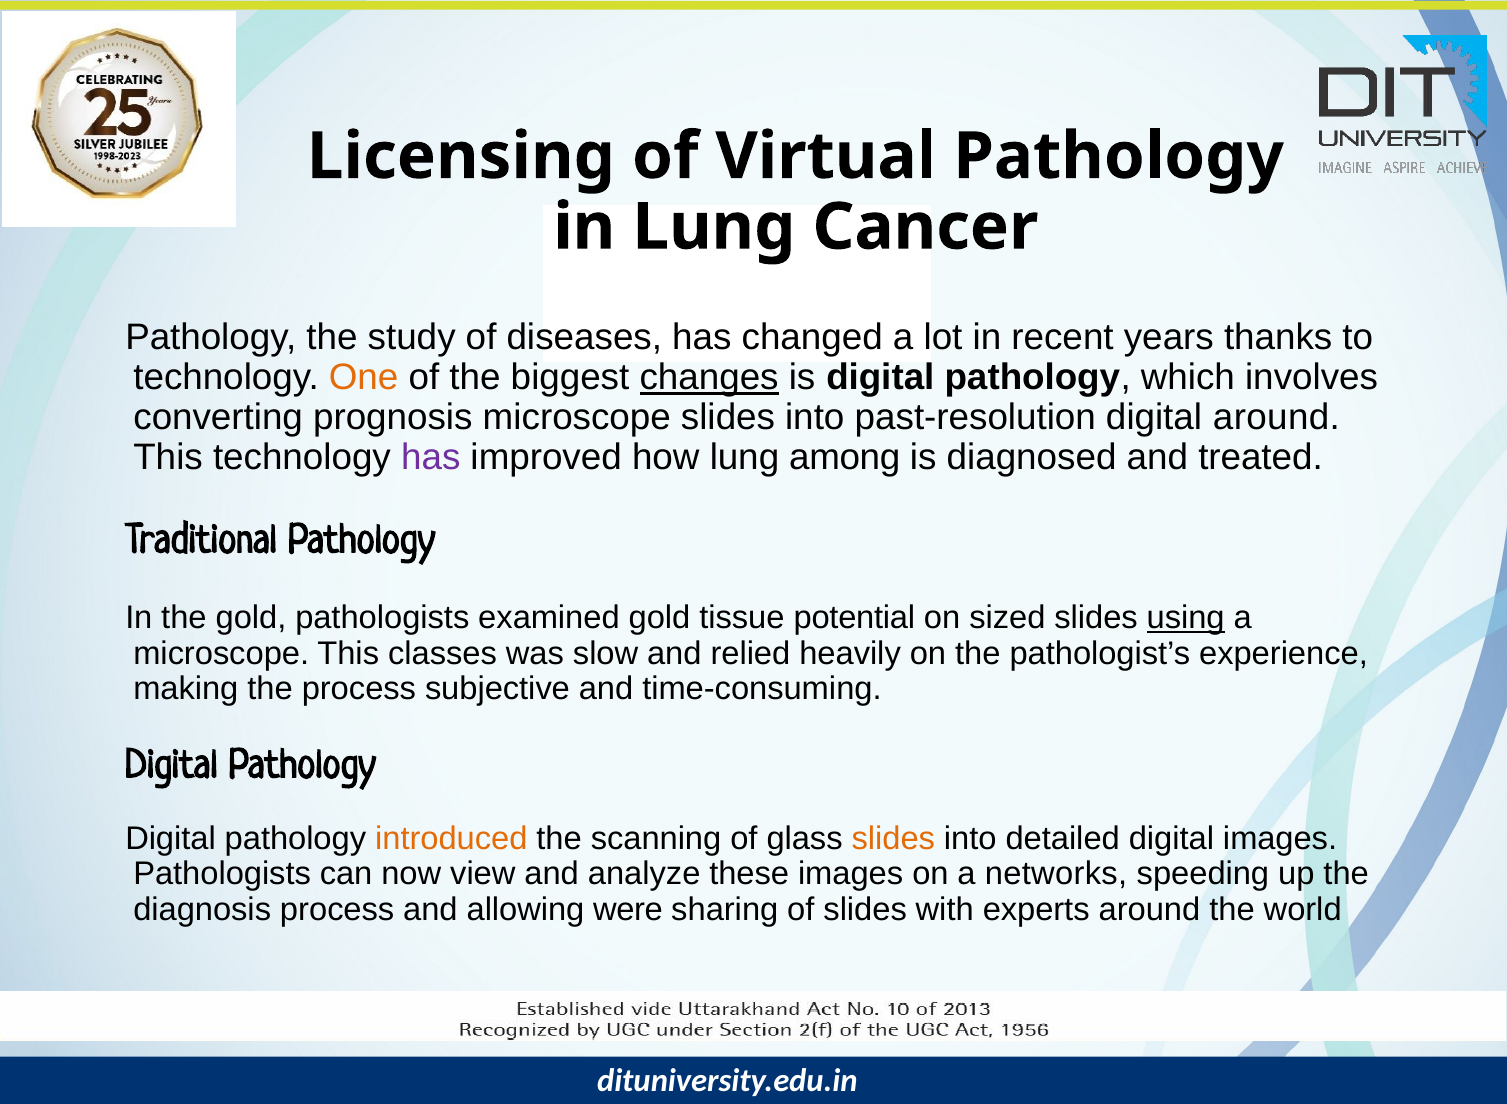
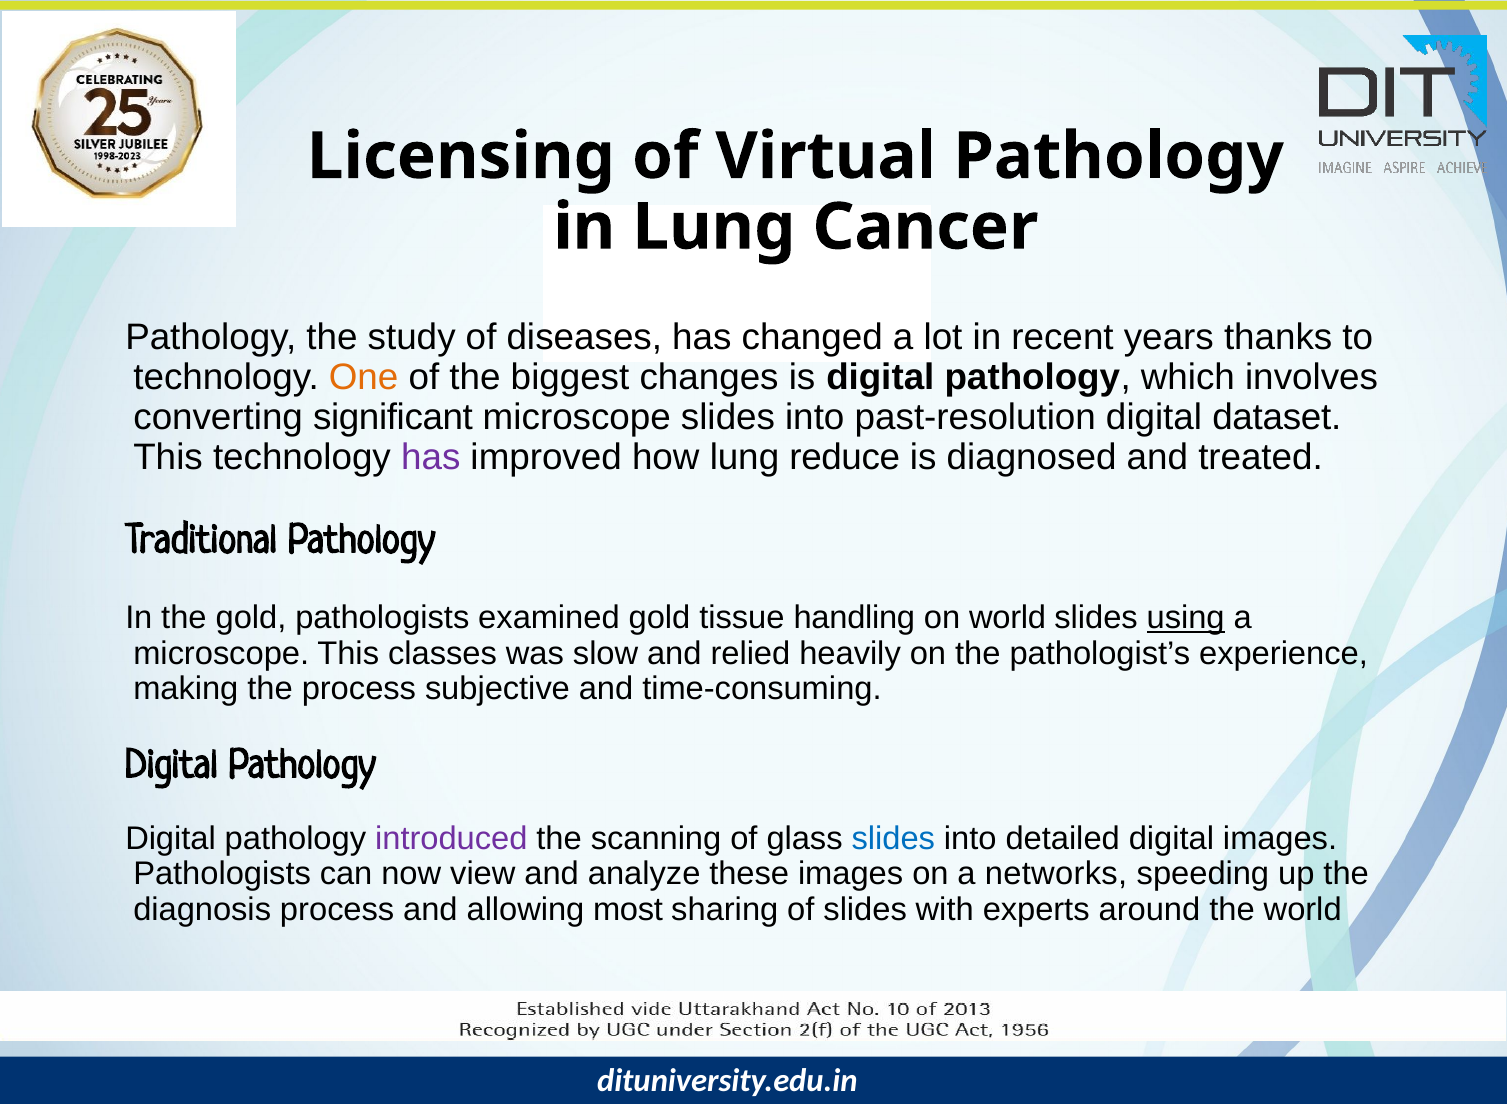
changes underline: present -> none
prognosis: prognosis -> significant
digital around: around -> dataset
among: among -> reduce
potential: potential -> handling
on sized: sized -> world
introduced colour: orange -> purple
slides at (893, 839) colour: orange -> blue
were: were -> most
